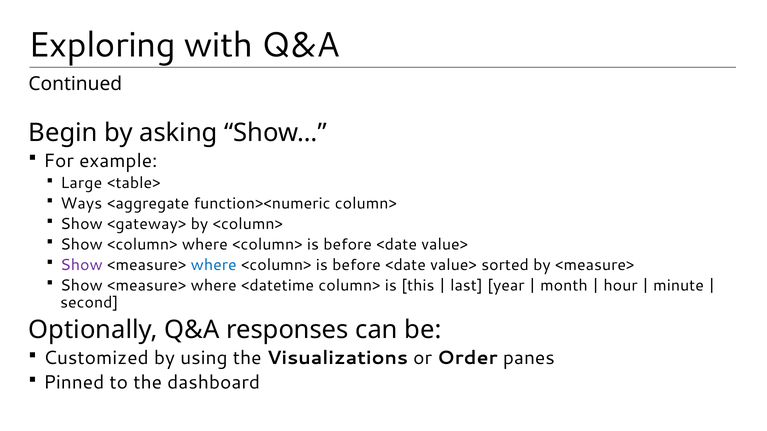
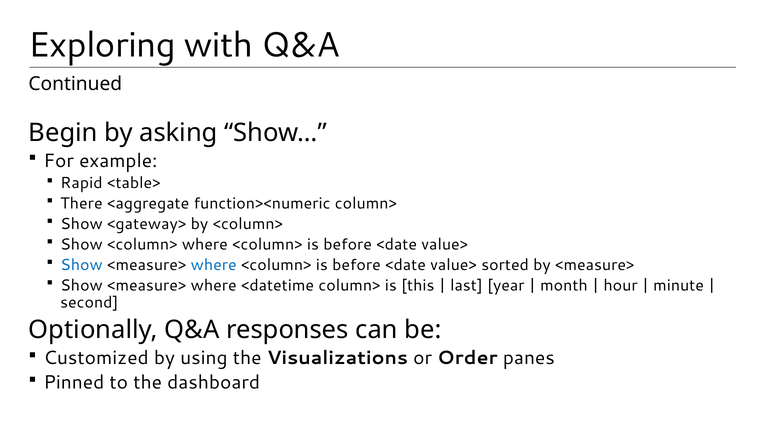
Large: Large -> Rapid
Ways: Ways -> There
Show at (81, 265) colour: purple -> blue
